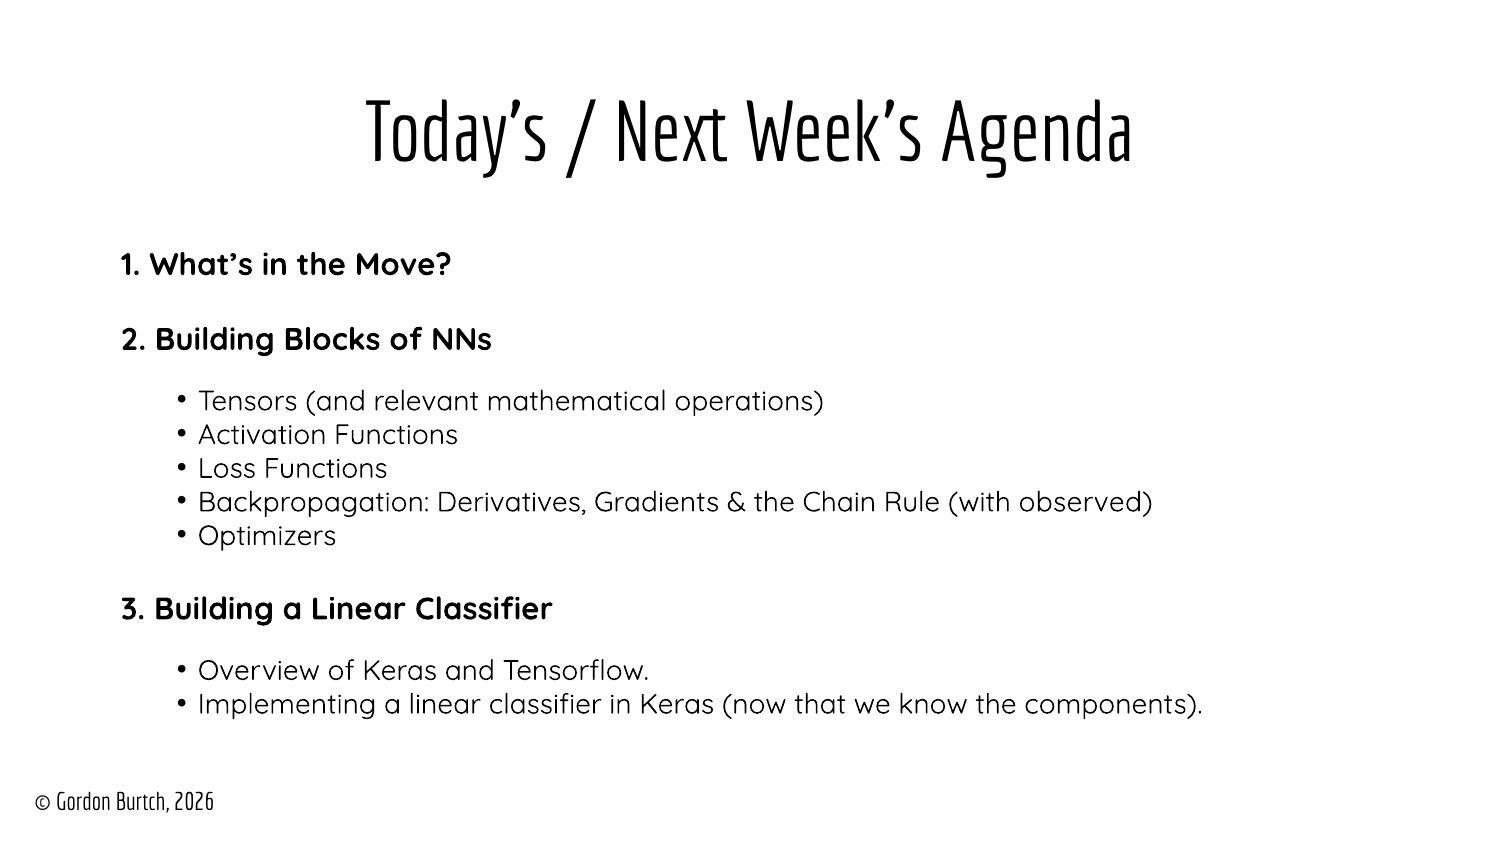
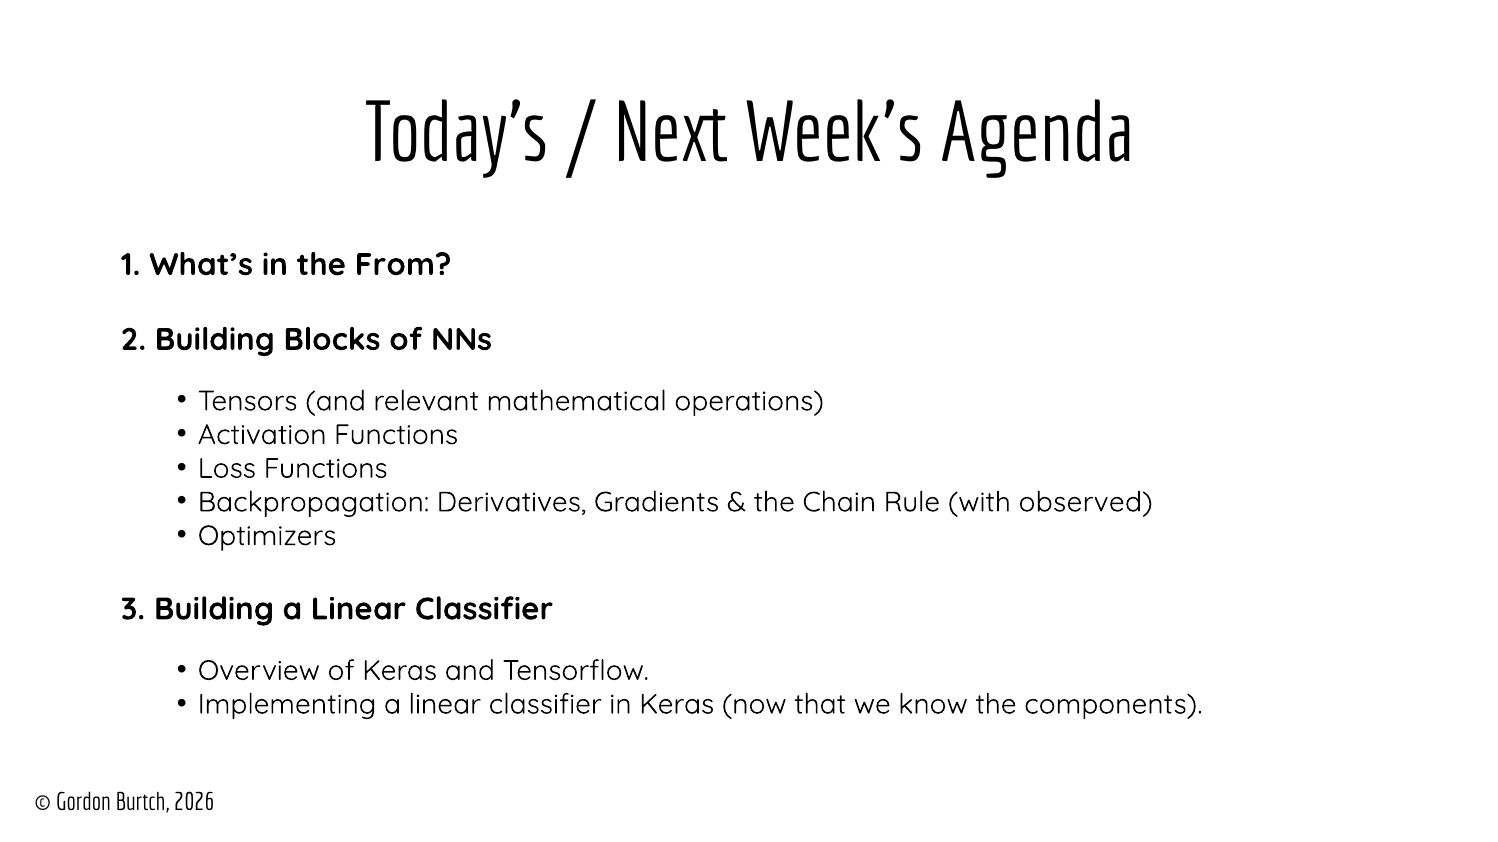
Move: Move -> From
